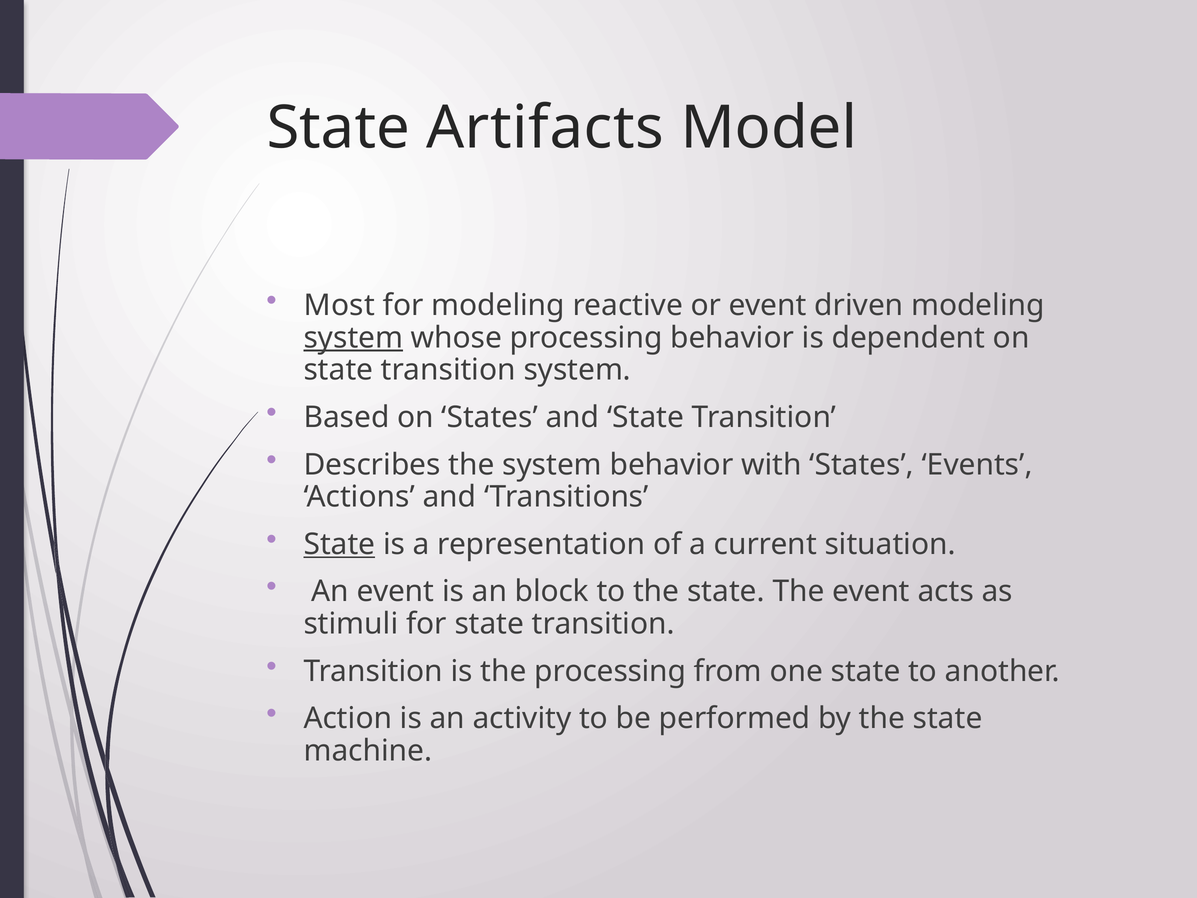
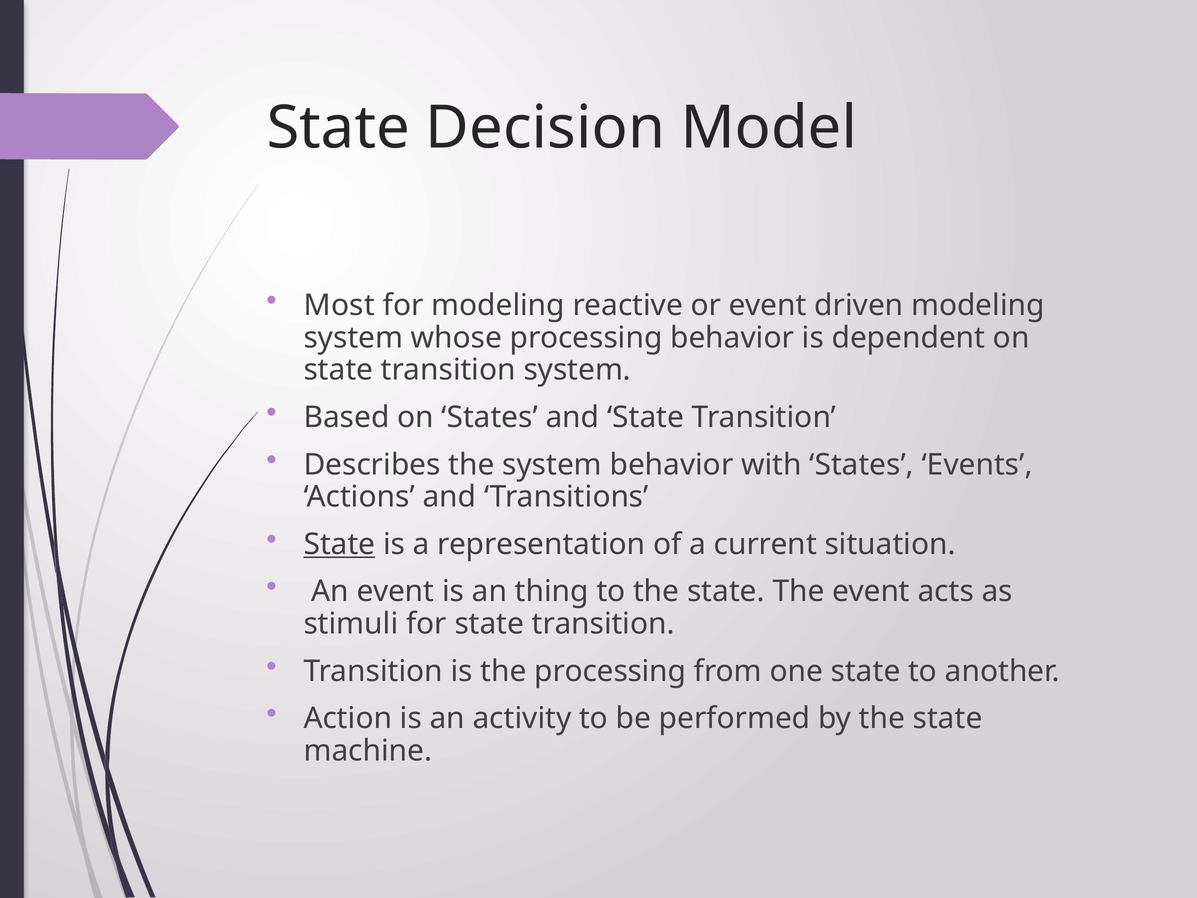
Artifacts: Artifacts -> Decision
system at (353, 338) underline: present -> none
block: block -> thing
